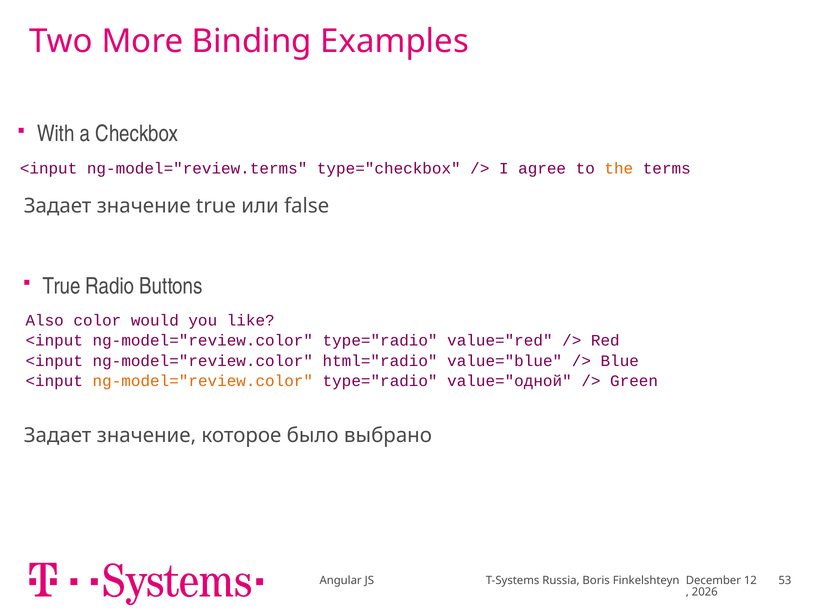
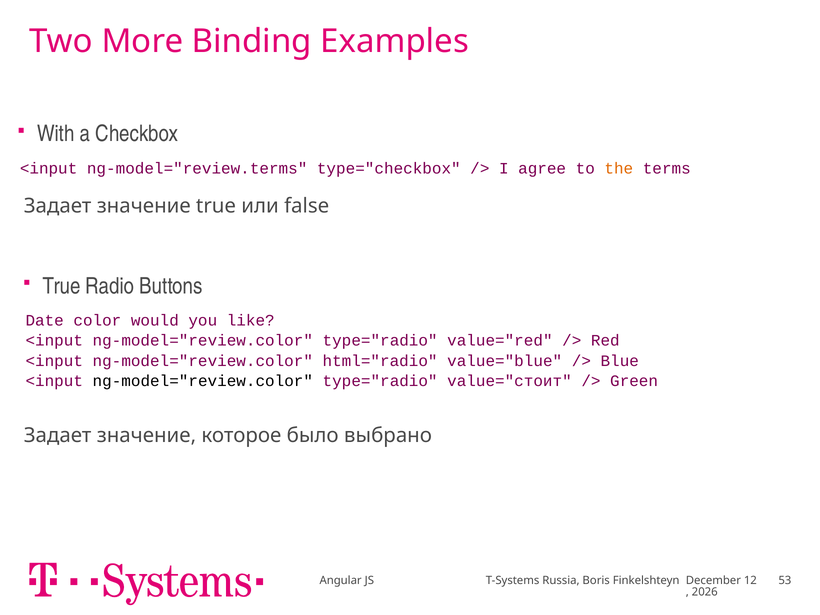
Also: Also -> Date
ng-model="review.color at (203, 381) colour: orange -> black
value="одной: value="одной -> value="стоит
